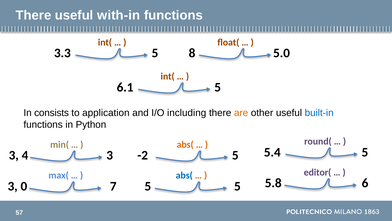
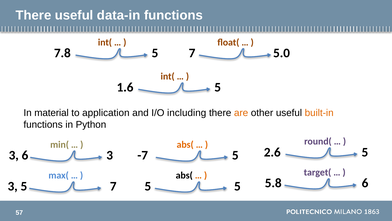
with-in: with-in -> data-in
3.3: 3.3 -> 7.8
5 8: 8 -> 7
6.1: 6.1 -> 1.6
consists: consists -> material
built-in colour: blue -> orange
5.4: 5.4 -> 2.6
3 4: 4 -> 6
-2: -2 -> -7
editor(: editor( -> target(
abs( at (184, 175) colour: blue -> black
3 0: 0 -> 5
